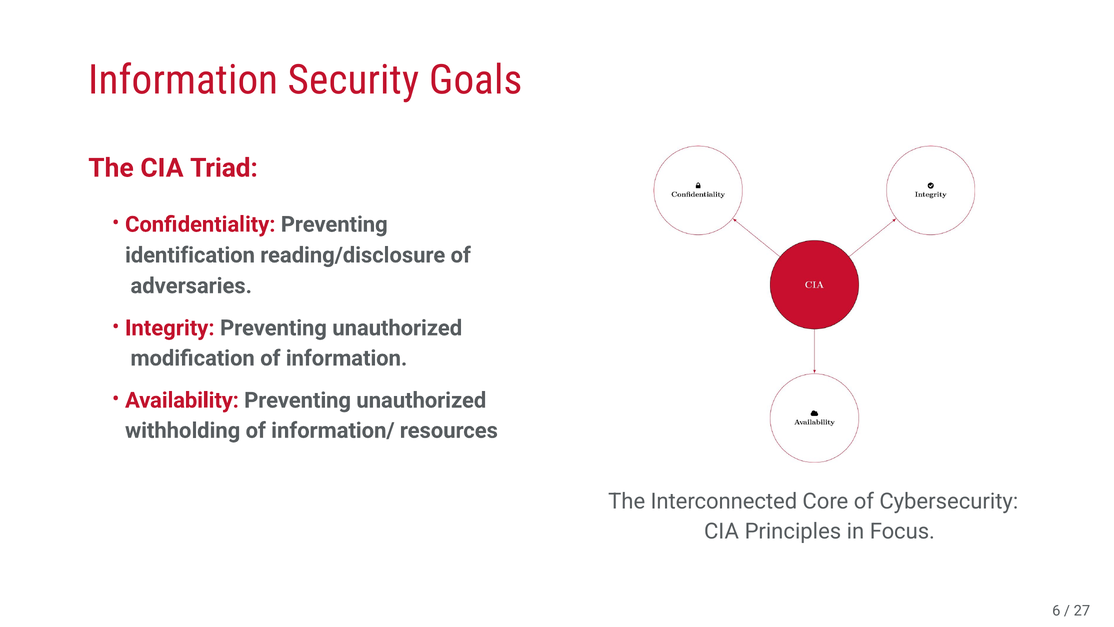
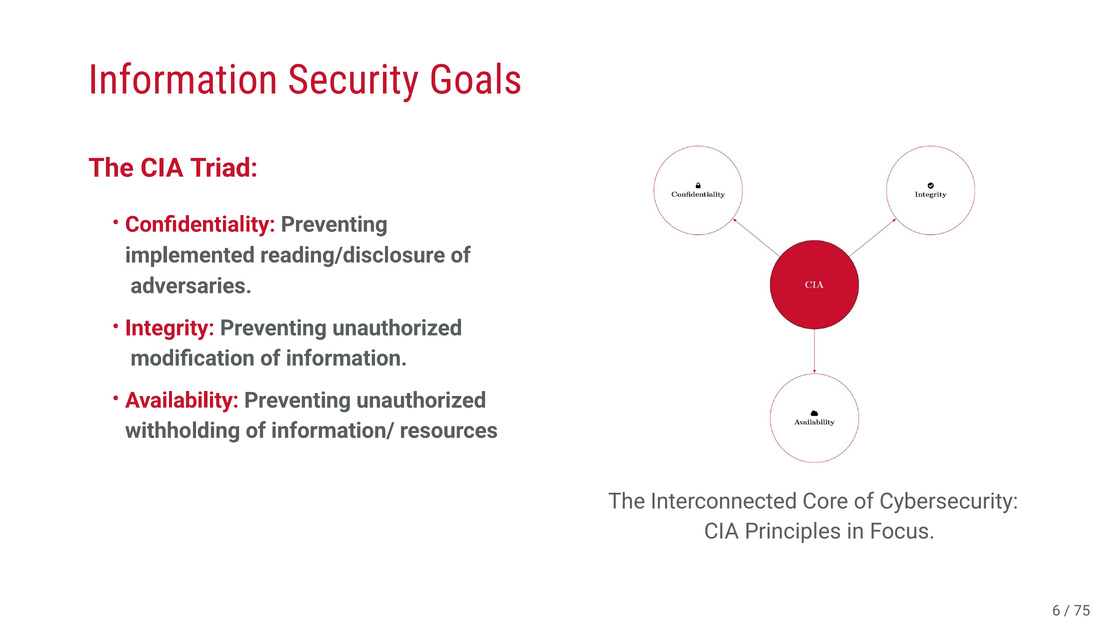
identification: identification -> implemented
27: 27 -> 75
